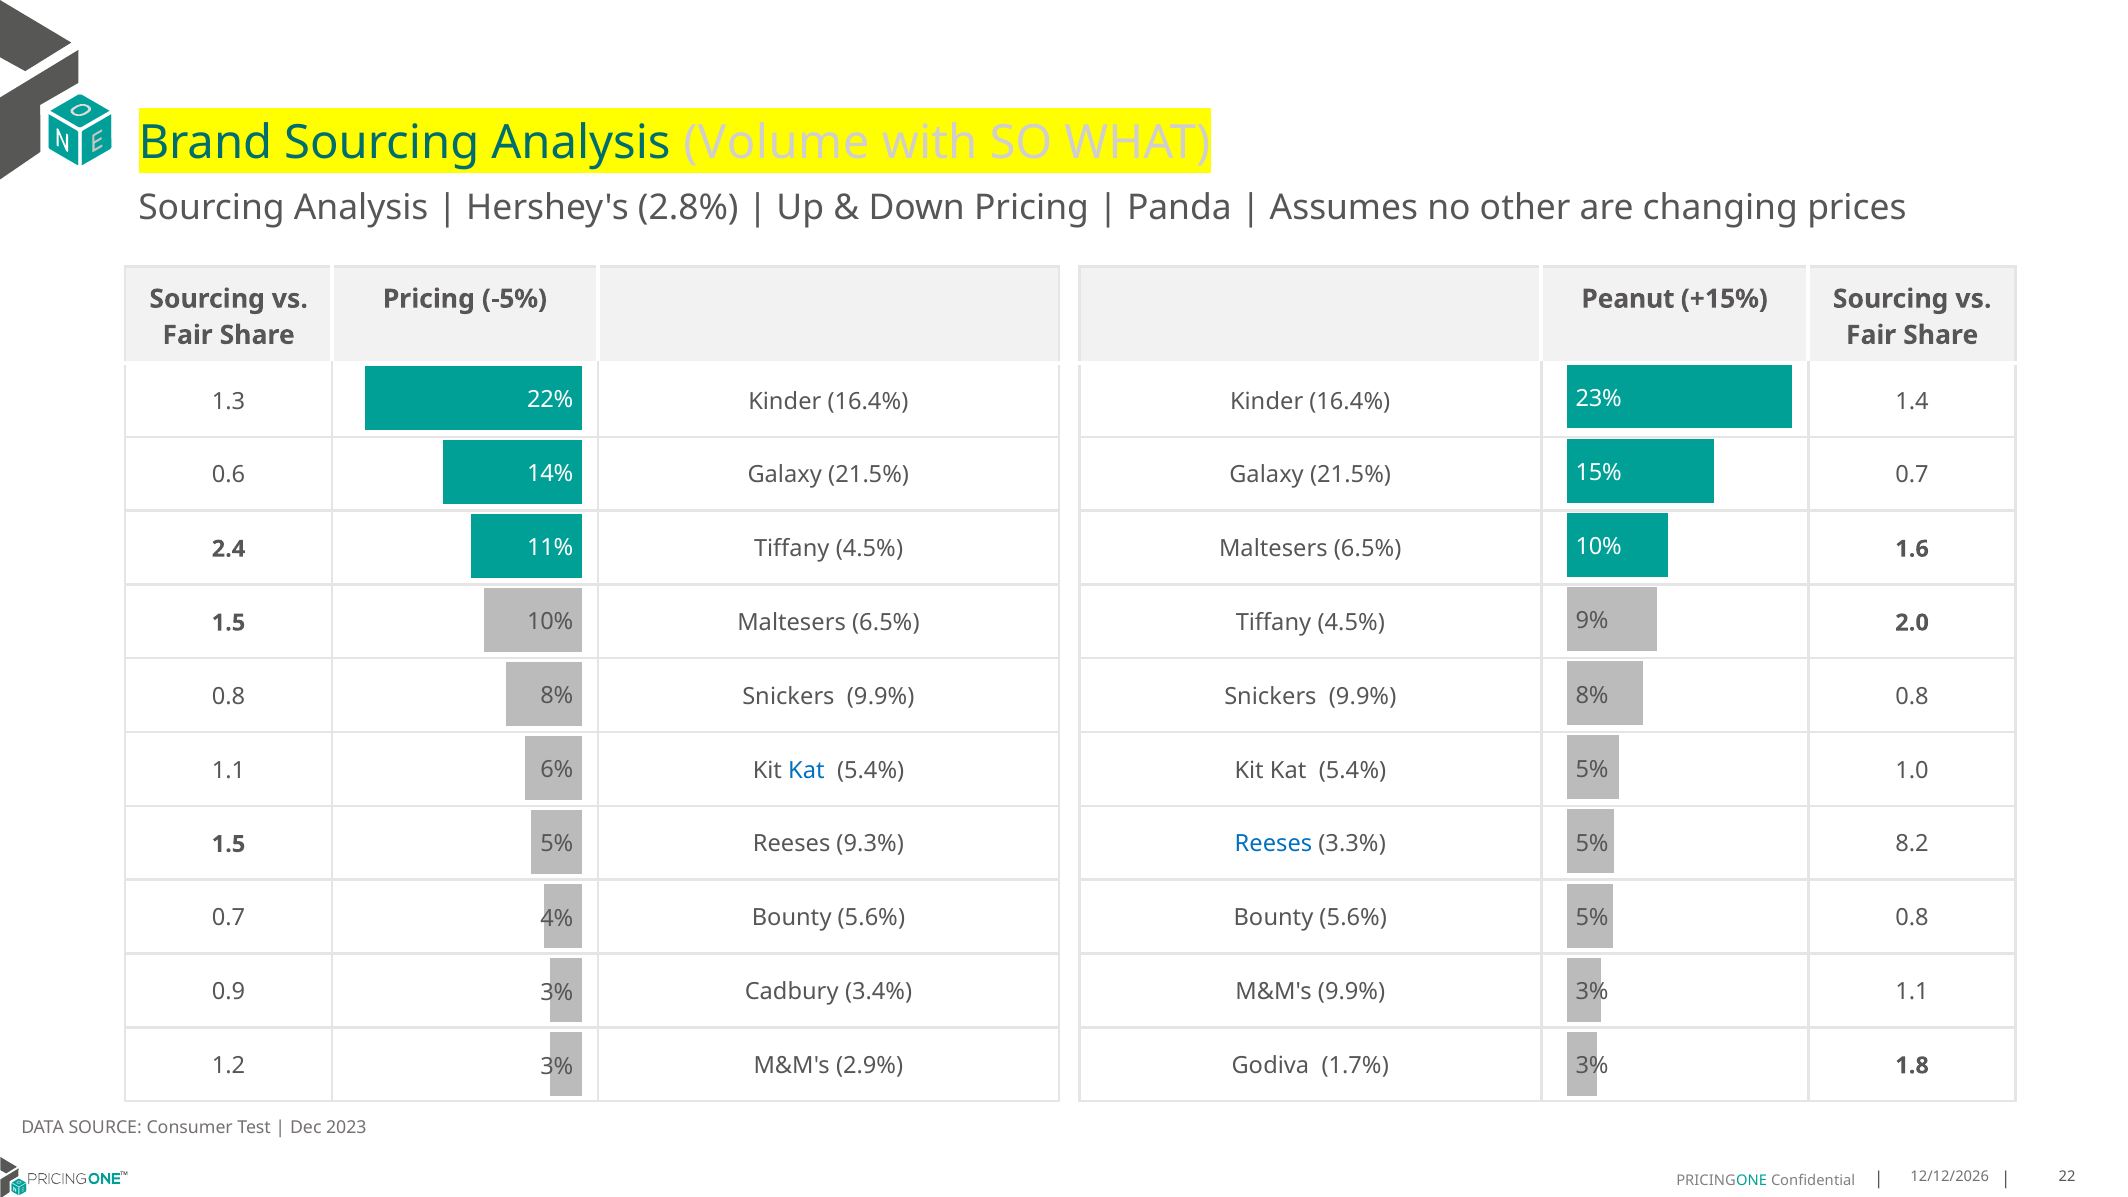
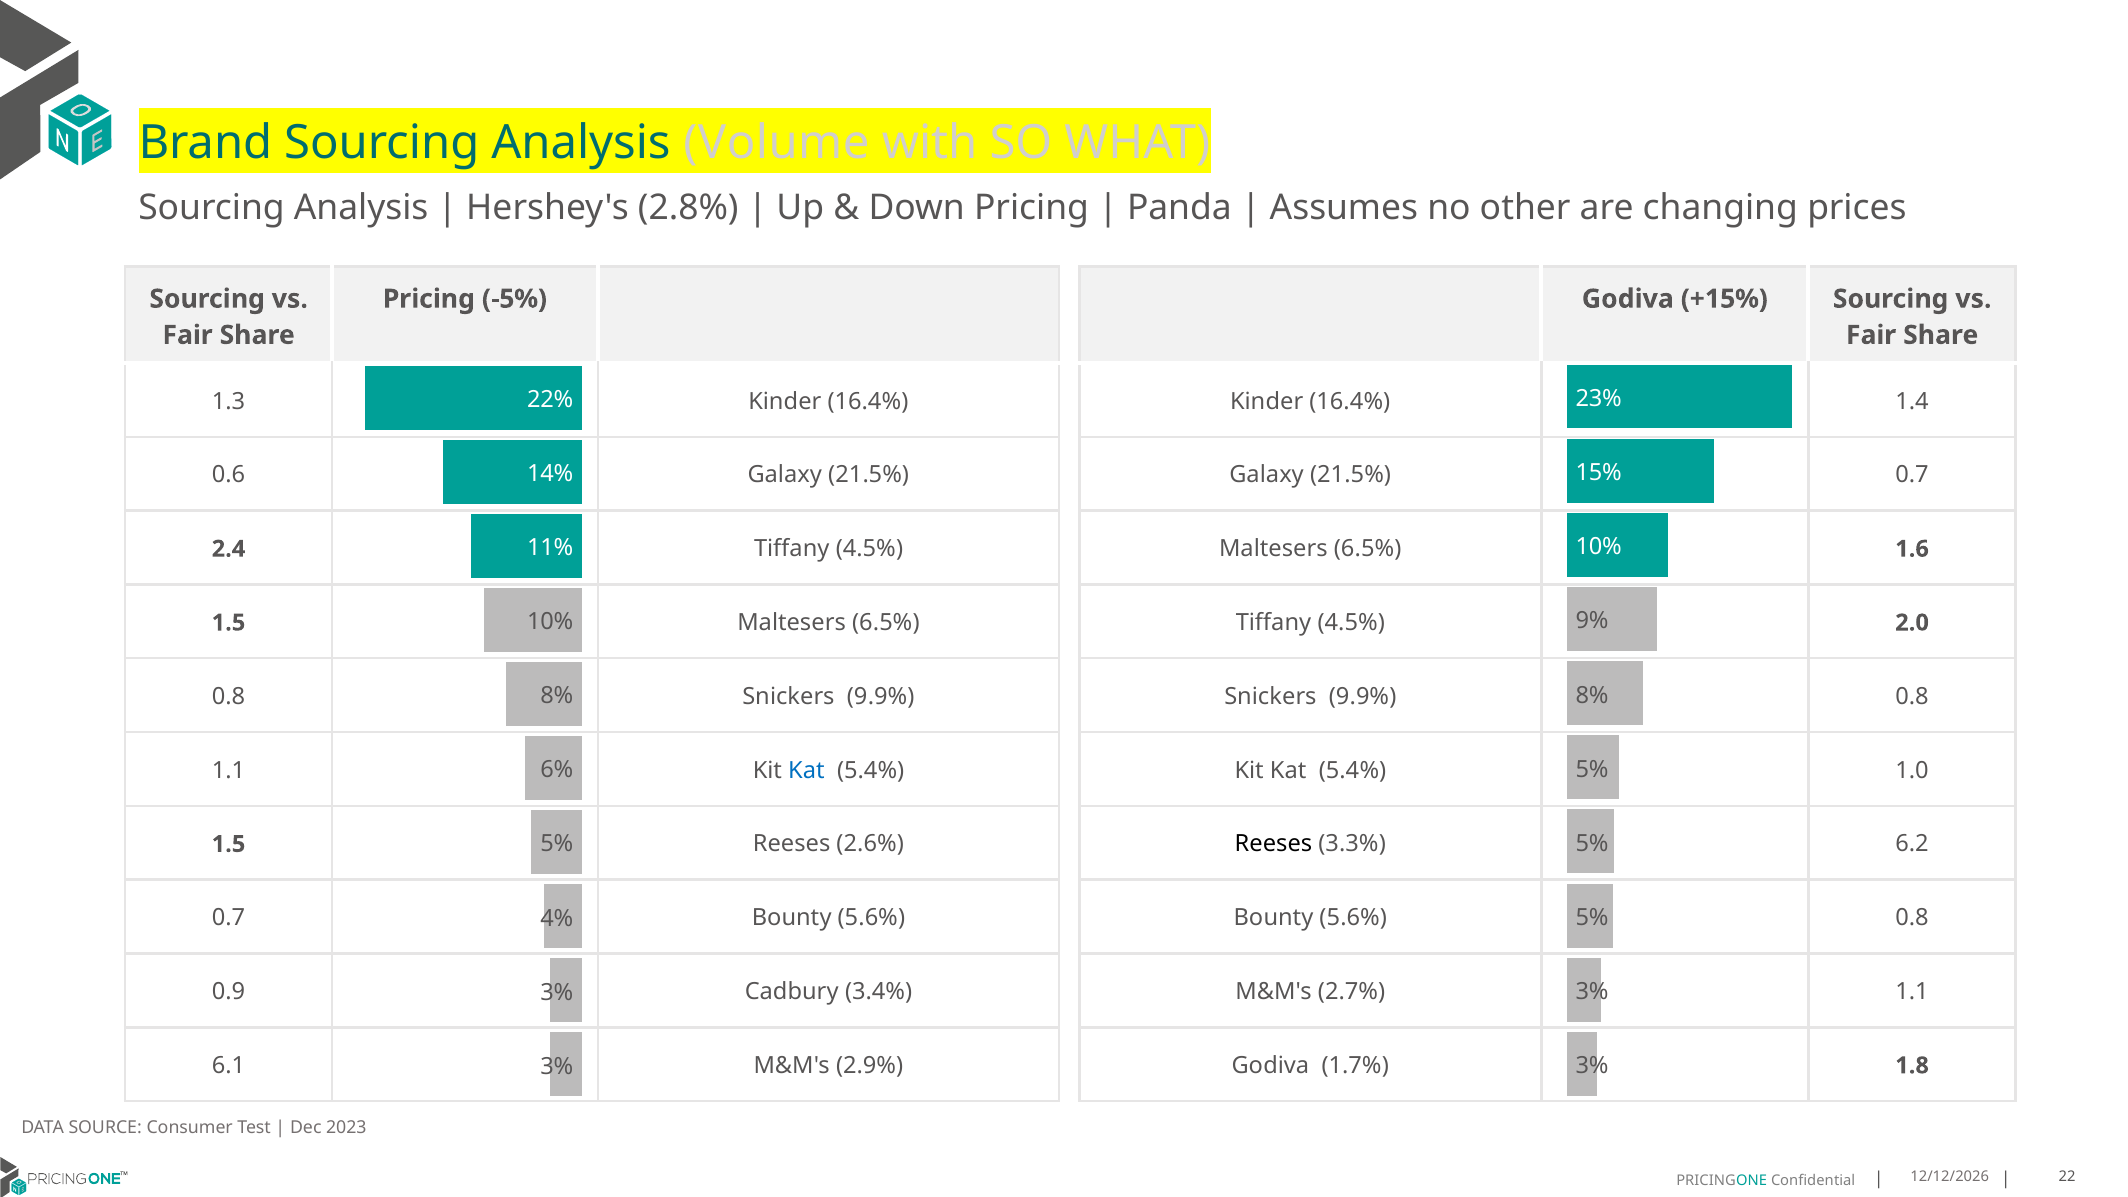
Peanut at (1628, 299): Peanut -> Godiva
Reeses at (1273, 844) colour: blue -> black
8.2: 8.2 -> 6.2
9.3%: 9.3% -> 2.6%
M&M's 9.9%: 9.9% -> 2.7%
1.2: 1.2 -> 6.1
